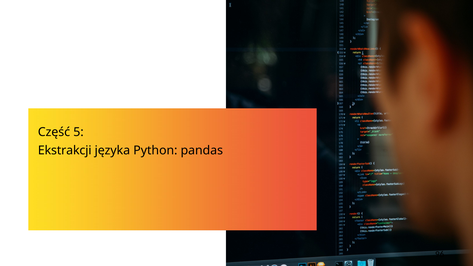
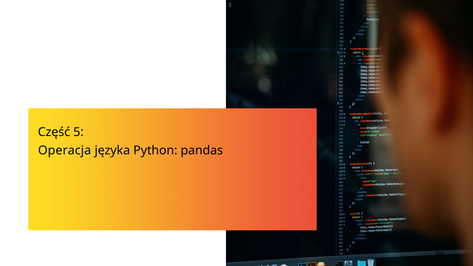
Ekstrakcji: Ekstrakcji -> Operacja
